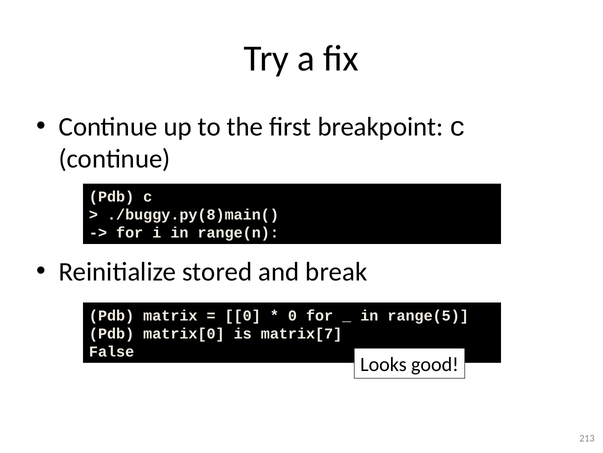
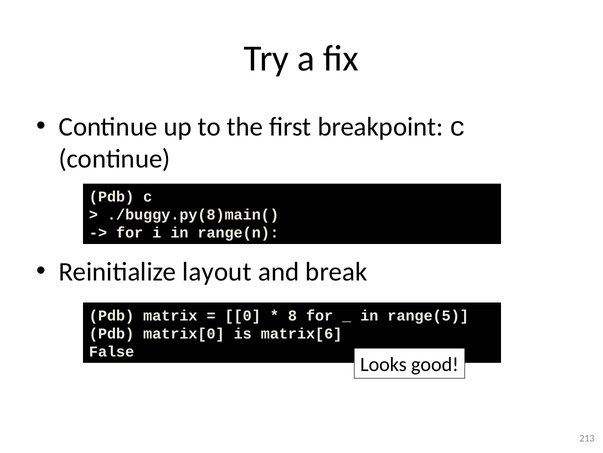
stored: stored -> layout
0 at (292, 315): 0 -> 8
matrix[7: matrix[7 -> matrix[6
